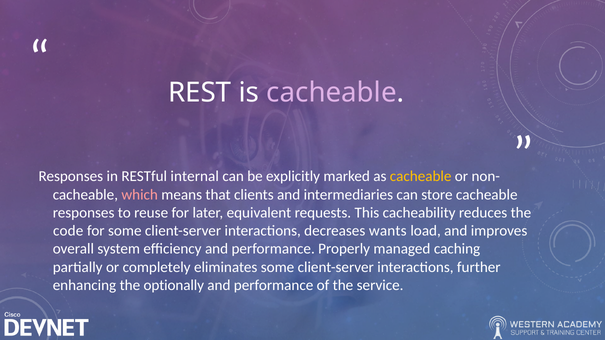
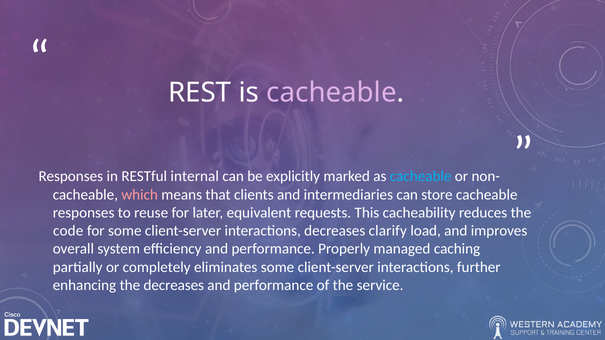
cacheable at (421, 177) colour: yellow -> light blue
wants: wants -> clarify
the optionally: optionally -> decreases
